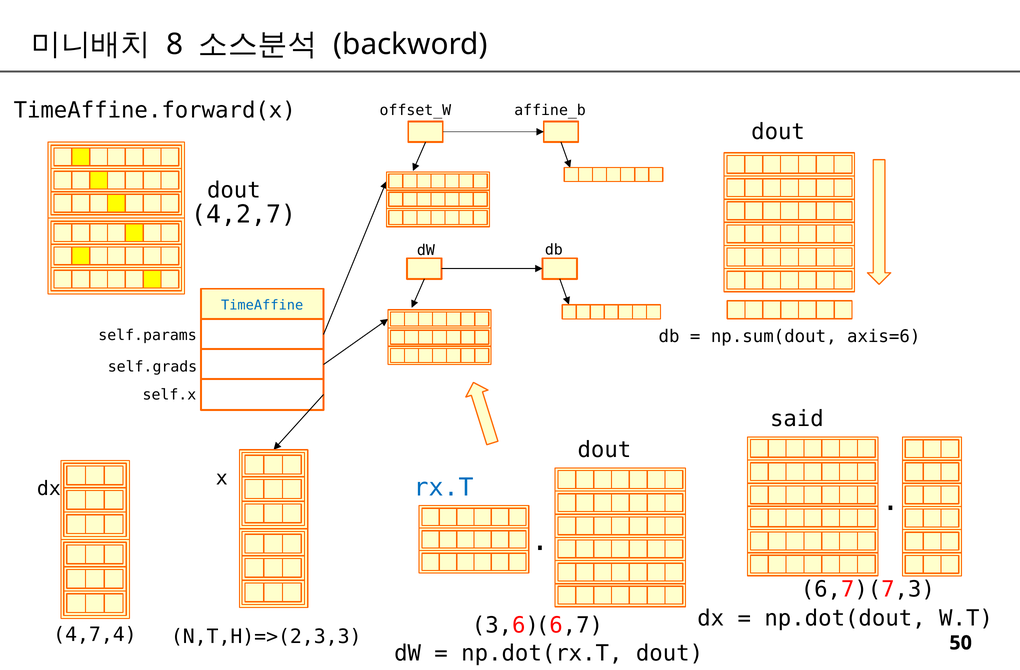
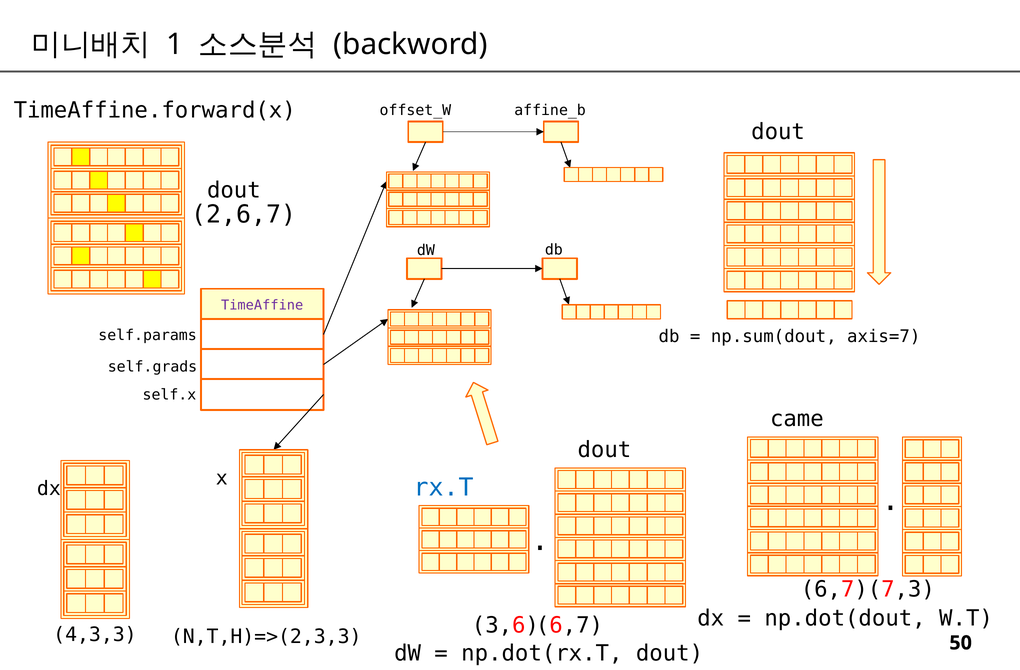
8: 8 -> 1
4,2,7: 4,2,7 -> 2,6,7
TimeAffine colour: blue -> purple
axis=6: axis=6 -> axis=7
said: said -> came
4,7,4: 4,7,4 -> 4,3,3
